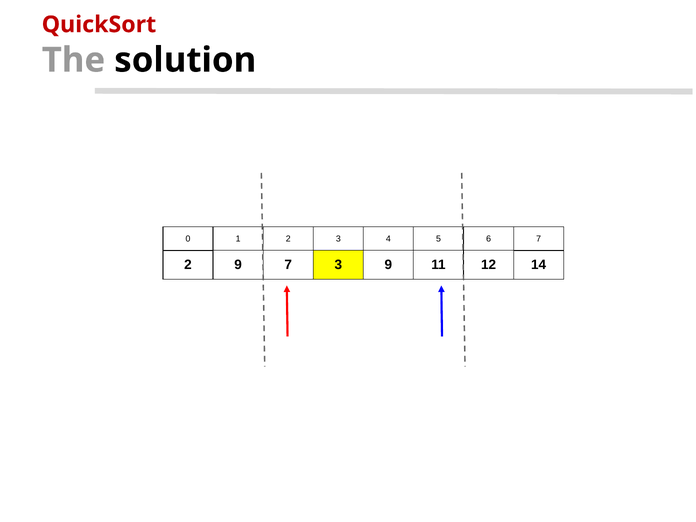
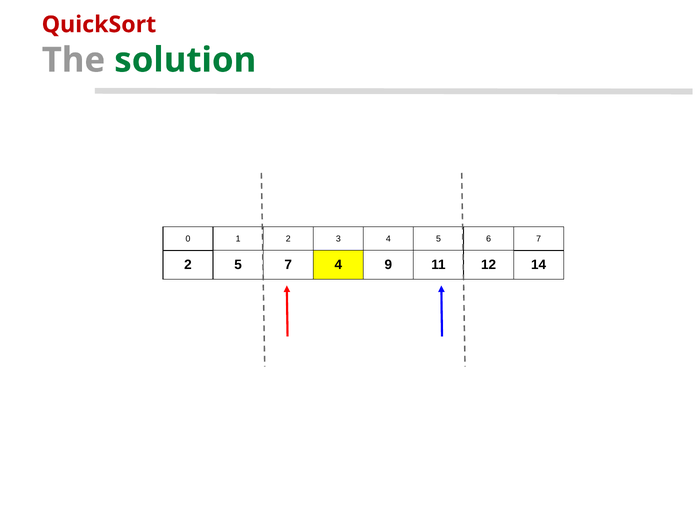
solution colour: black -> green
2 9: 9 -> 5
7 3: 3 -> 4
